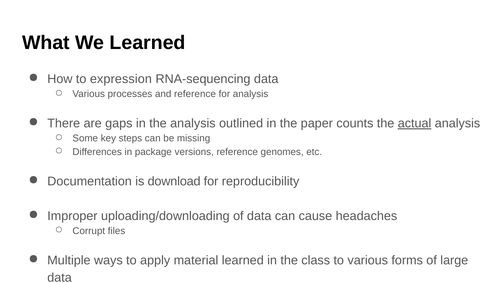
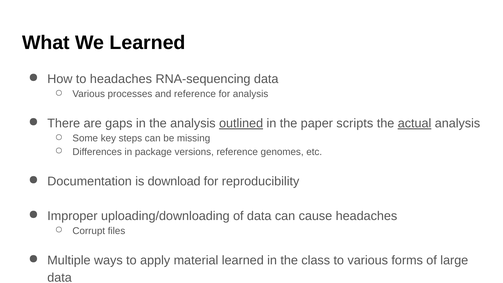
to expression: expression -> headaches
outlined underline: none -> present
counts: counts -> scripts
